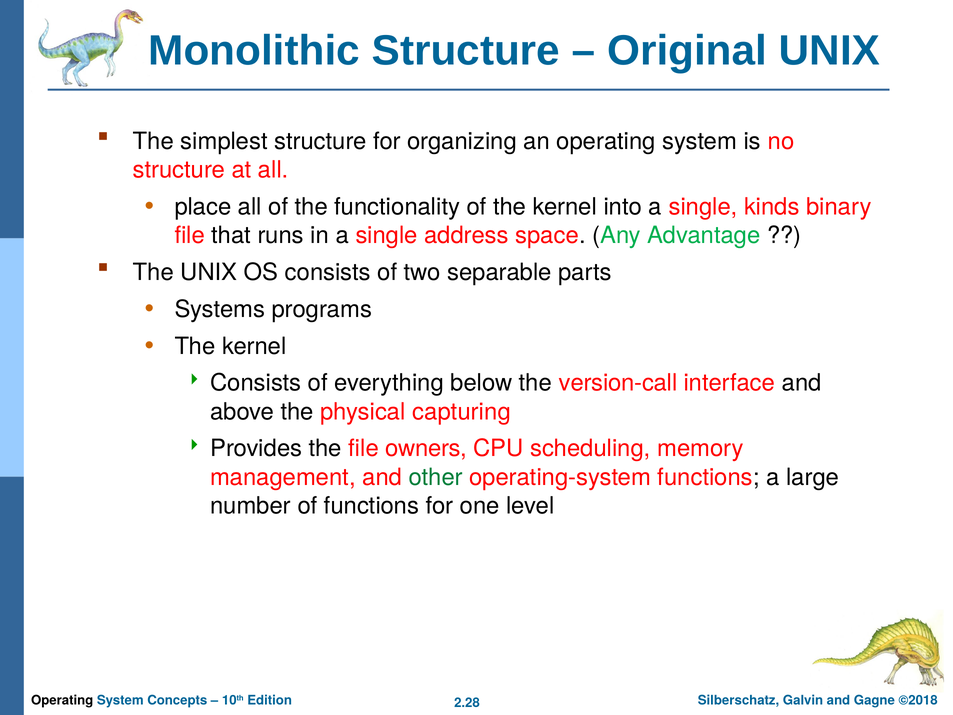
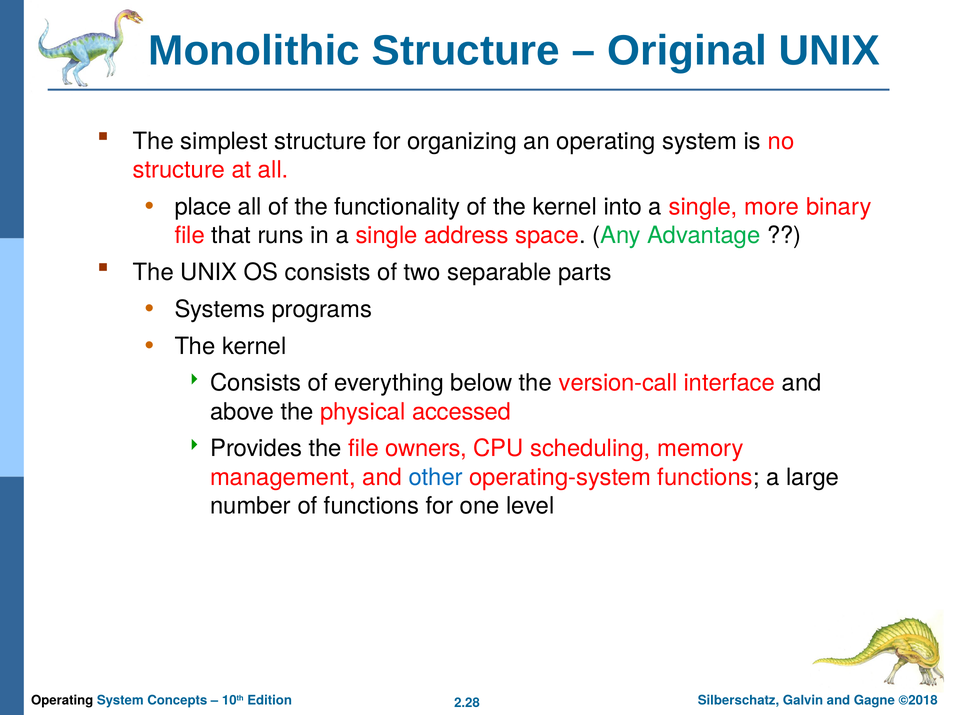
kinds: kinds -> more
capturing: capturing -> accessed
other colour: green -> blue
